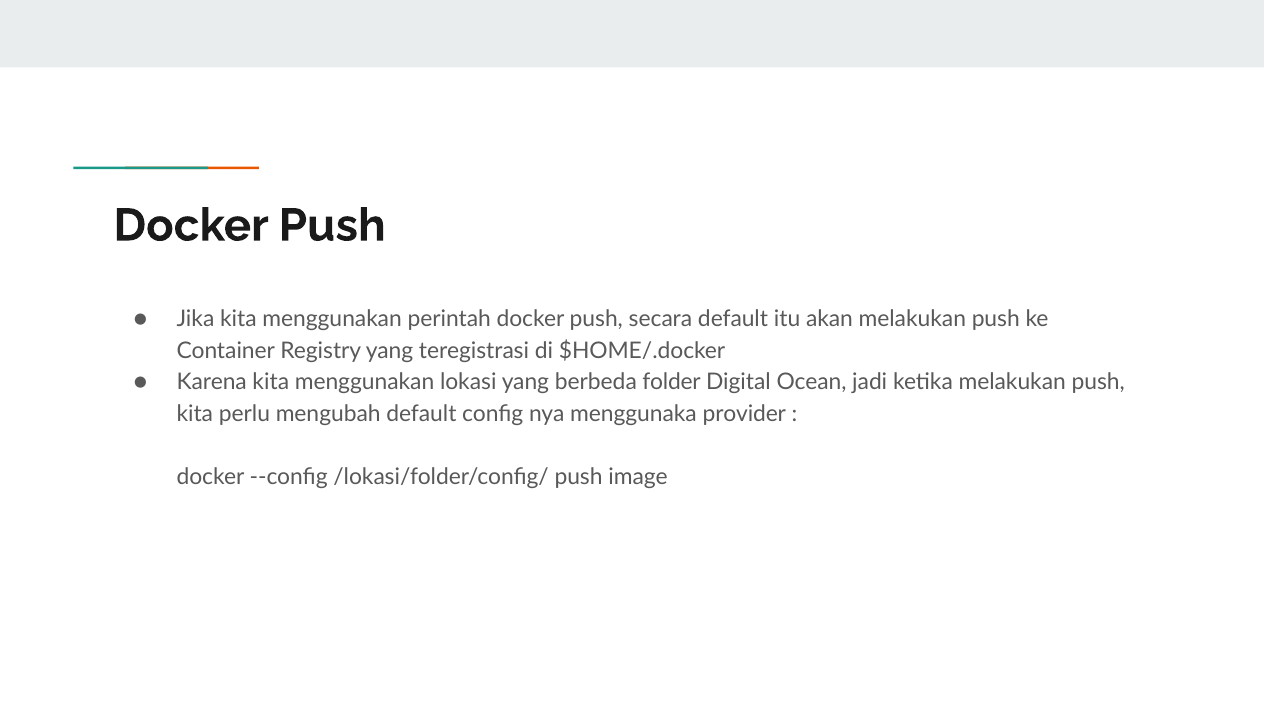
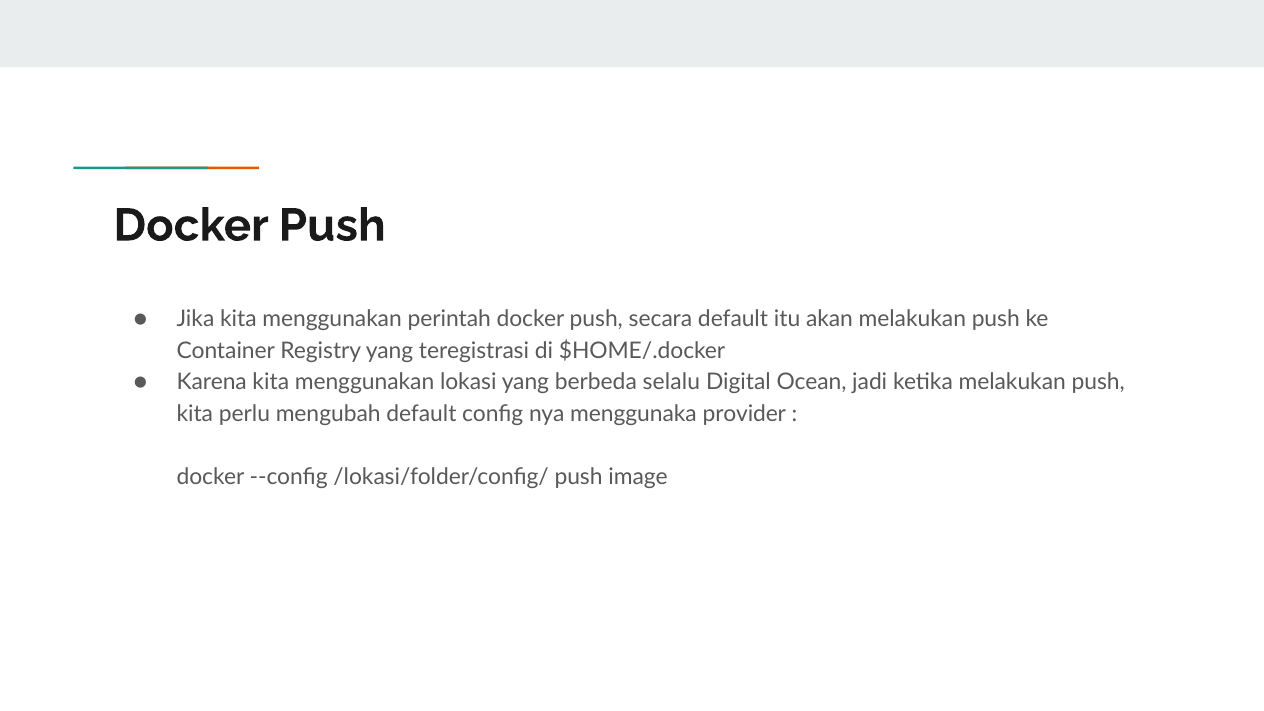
folder: folder -> selalu
